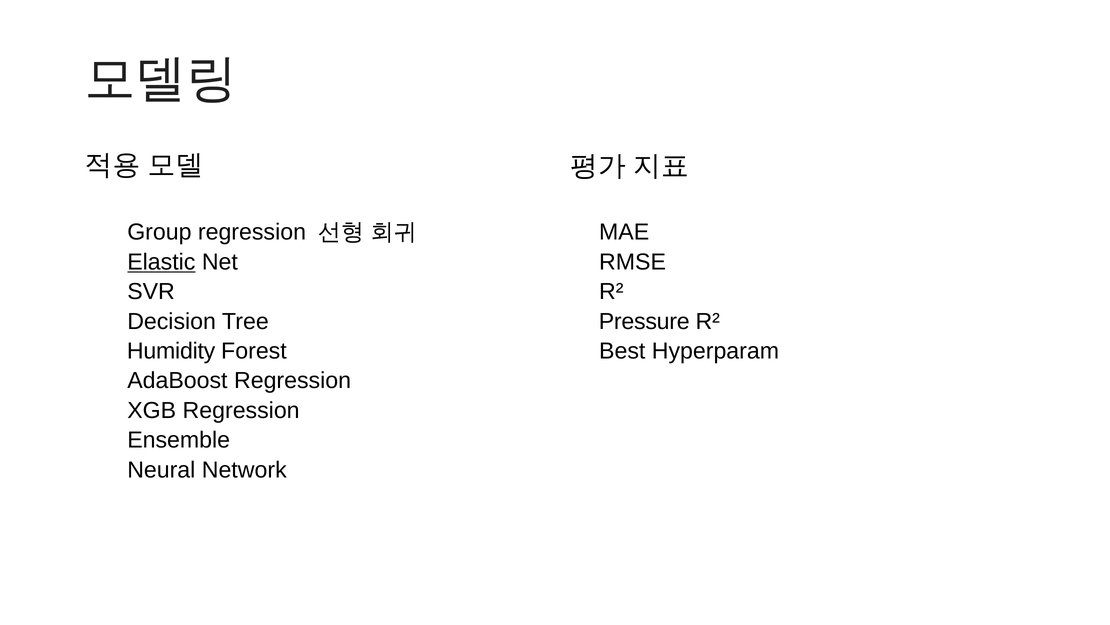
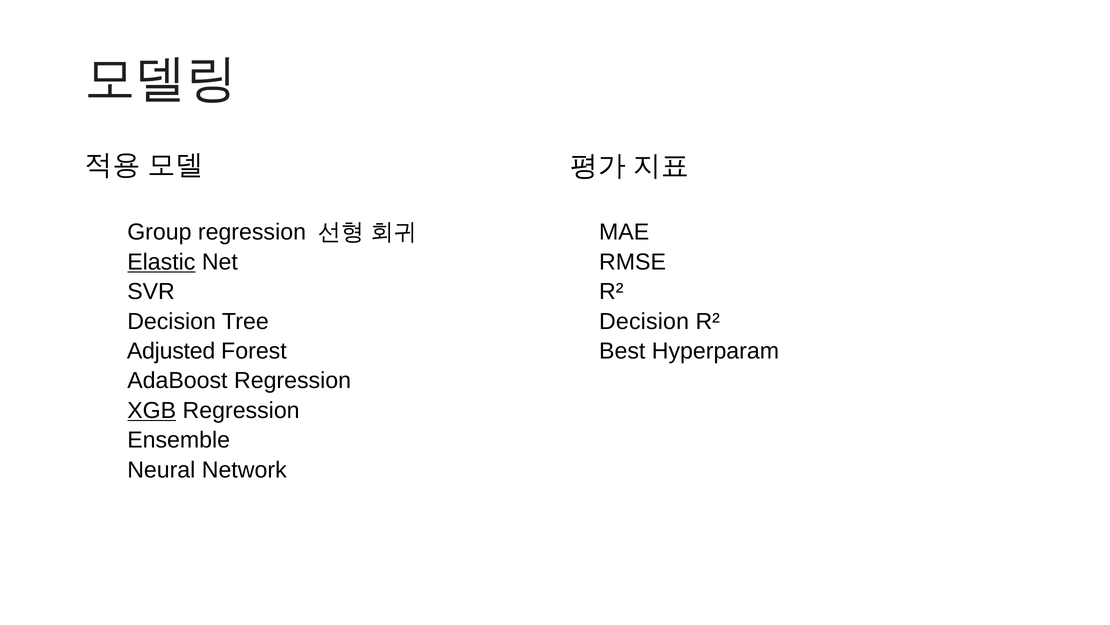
Pressure at (644, 321): Pressure -> Decision
Humidity: Humidity -> Adjusted
XGB underline: none -> present
